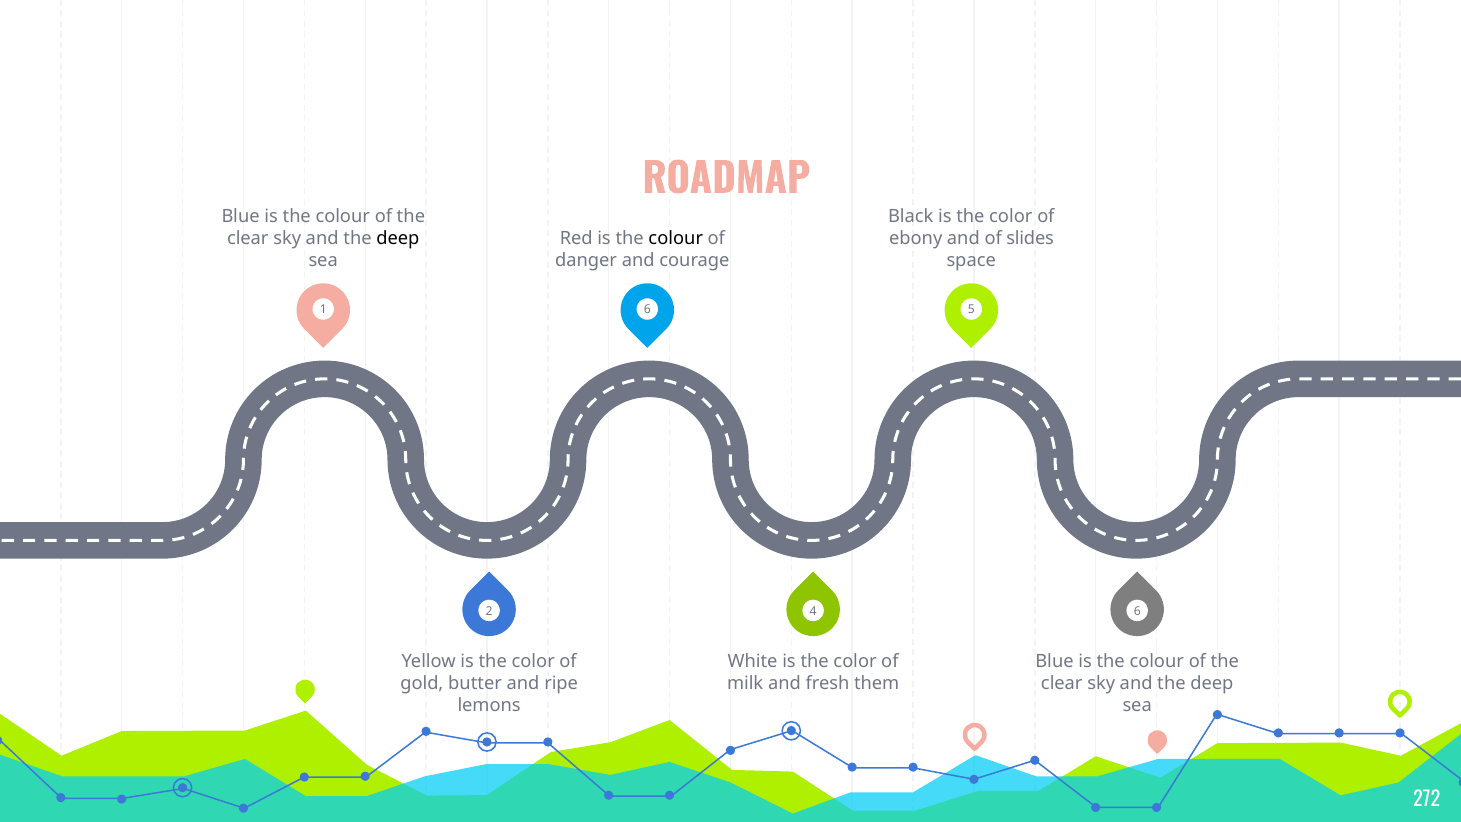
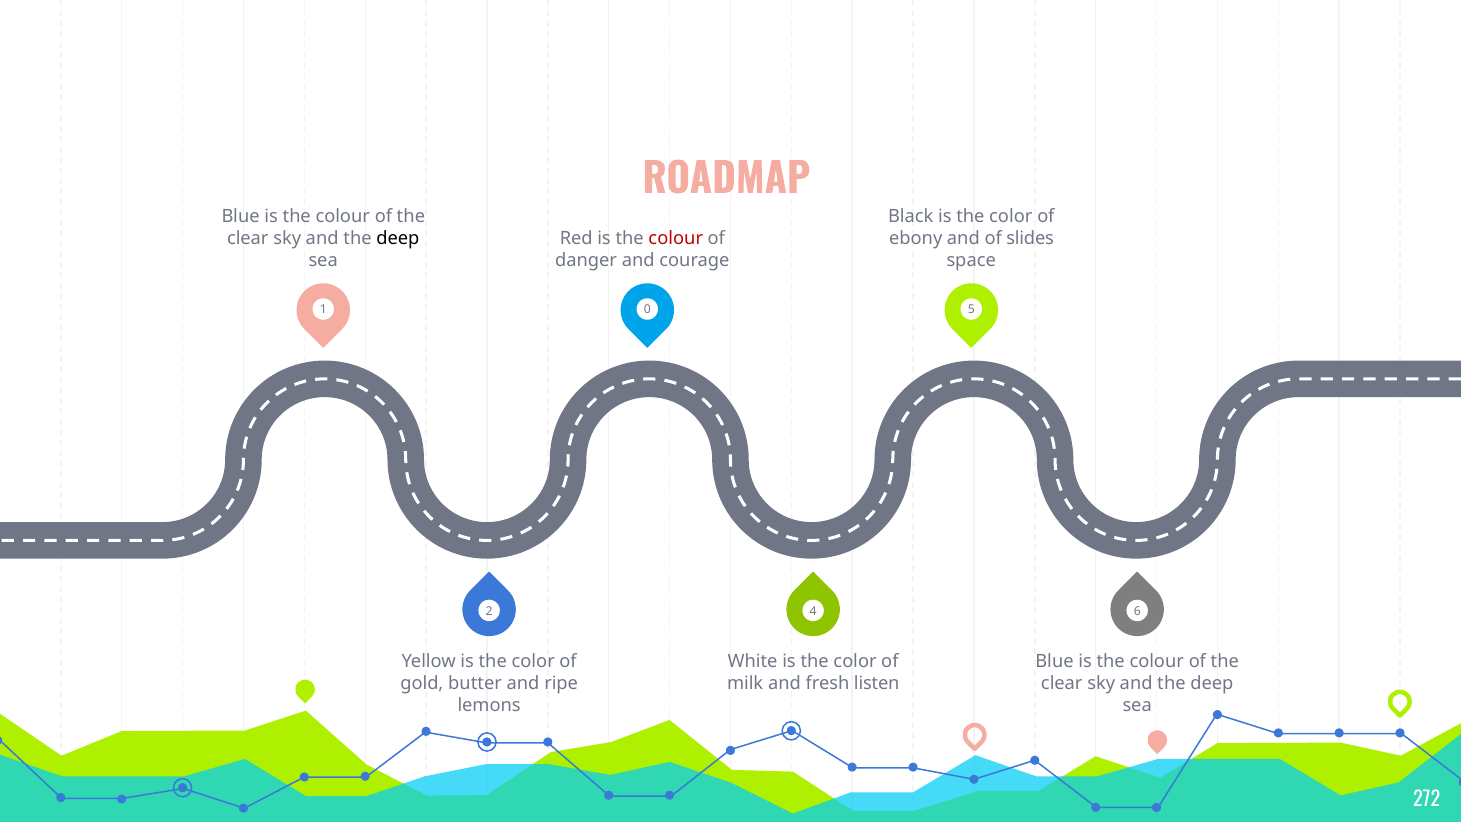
colour at (676, 238) colour: black -> red
1 6: 6 -> 0
them: them -> listen
